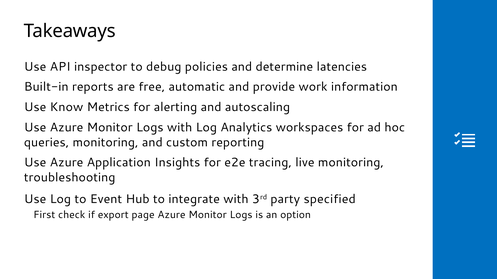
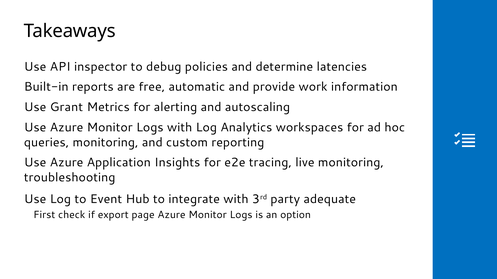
Know: Know -> Grant
specified: specified -> adequate
